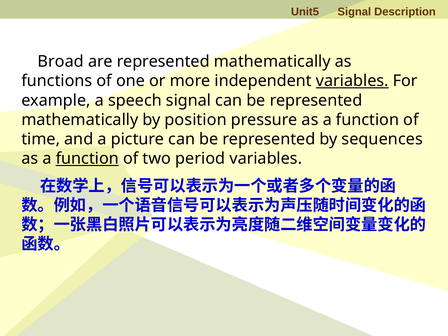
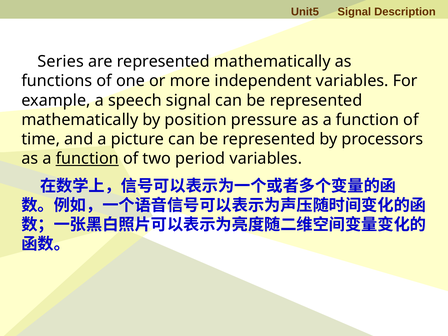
Broad: Broad -> Series
variables at (352, 81) underline: present -> none
sequences: sequences -> processors
